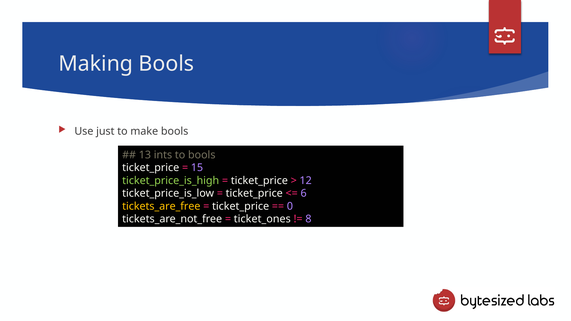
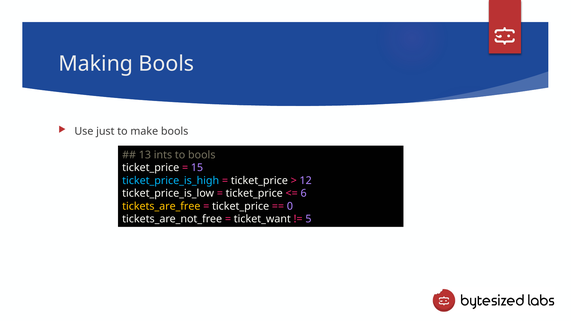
ticket_price_is_high colour: light green -> light blue
ticket_ones: ticket_ones -> ticket_want
8: 8 -> 5
